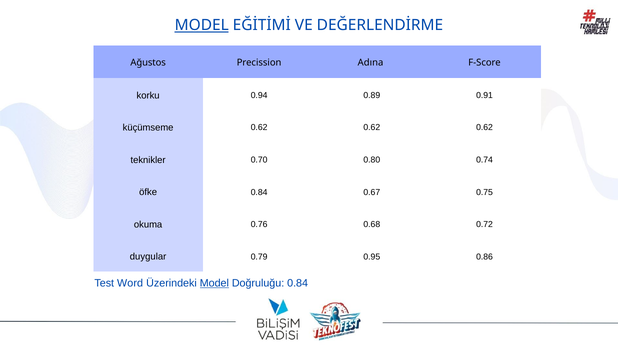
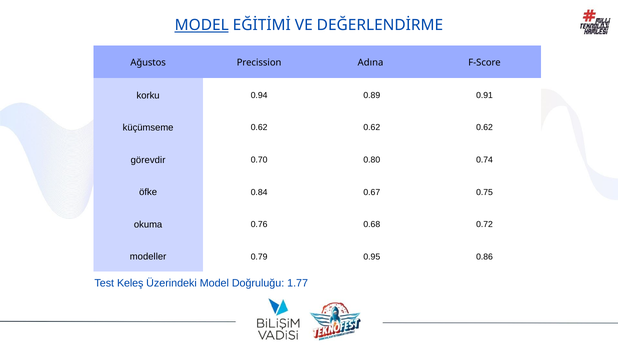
teknikler: teknikler -> görevdir
duygular: duygular -> modeller
Word: Word -> Keleş
Model at (214, 283) underline: present -> none
Doğruluğu 0.84: 0.84 -> 1.77
